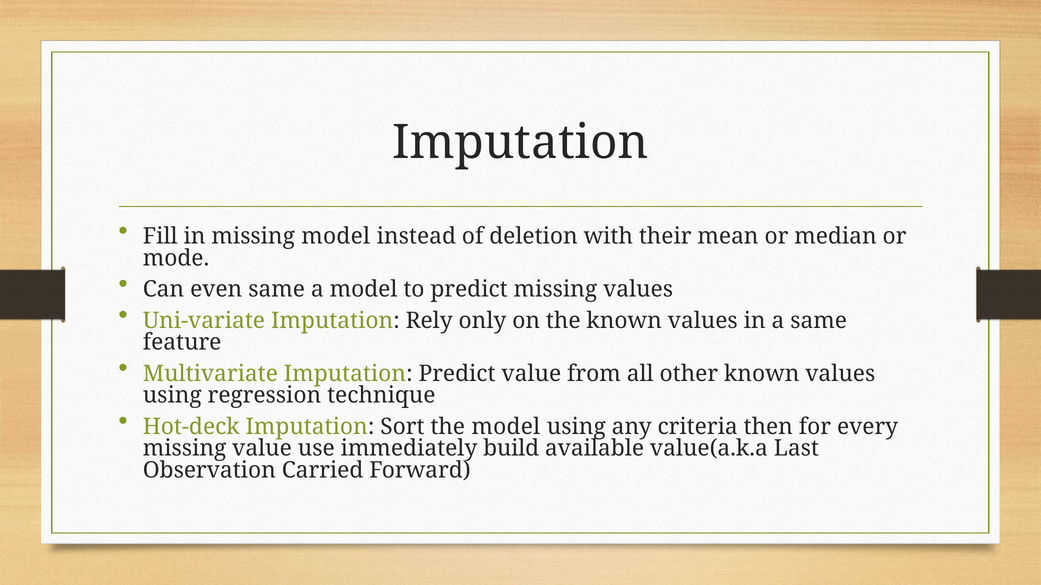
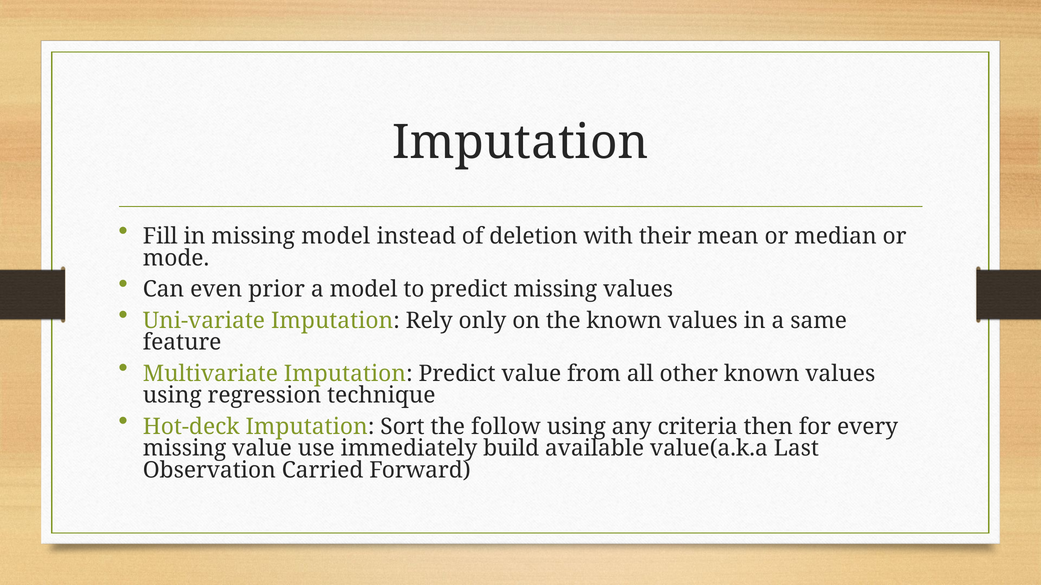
even same: same -> prior
the model: model -> follow
